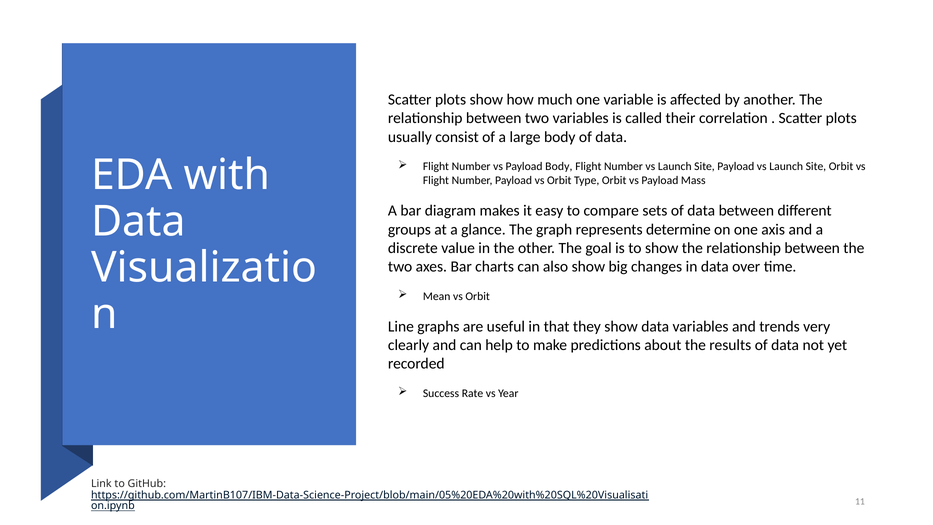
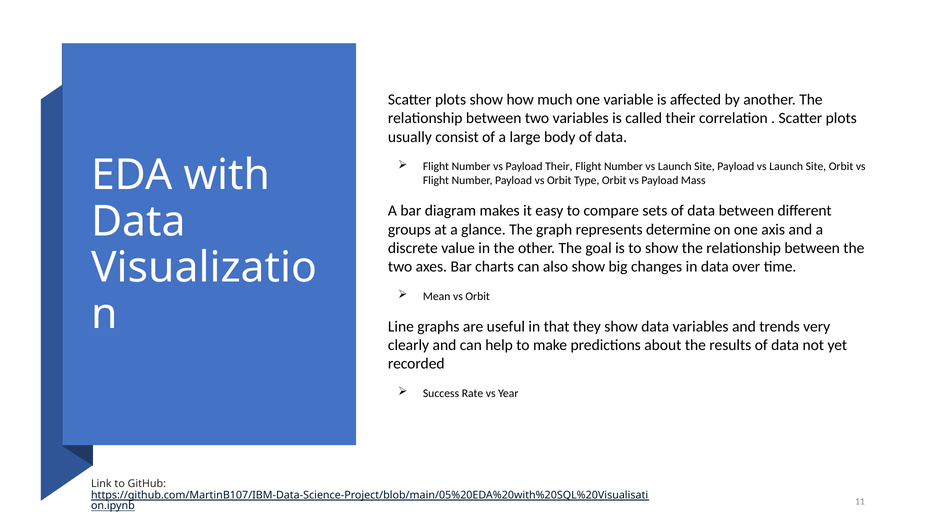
Payload Body: Body -> Their
